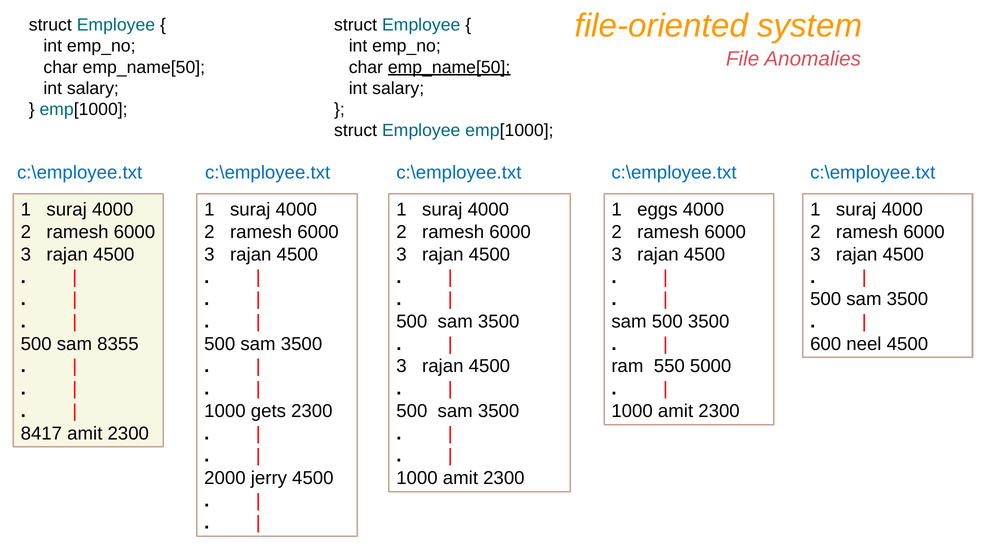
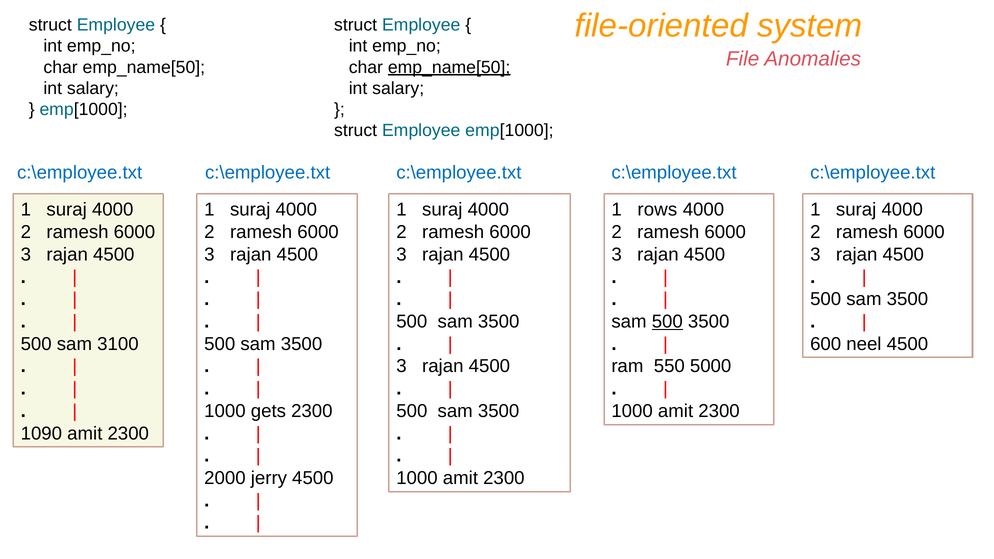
eggs: eggs -> rows
500 at (667, 322) underline: none -> present
8355: 8355 -> 3100
8417: 8417 -> 1090
